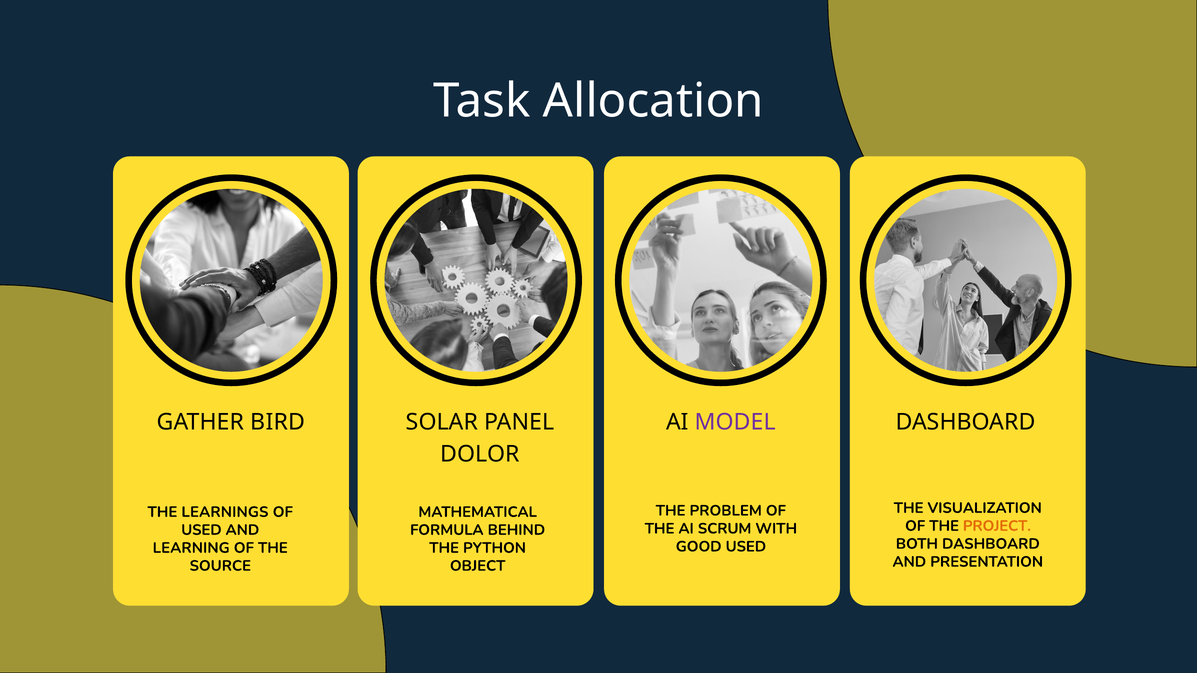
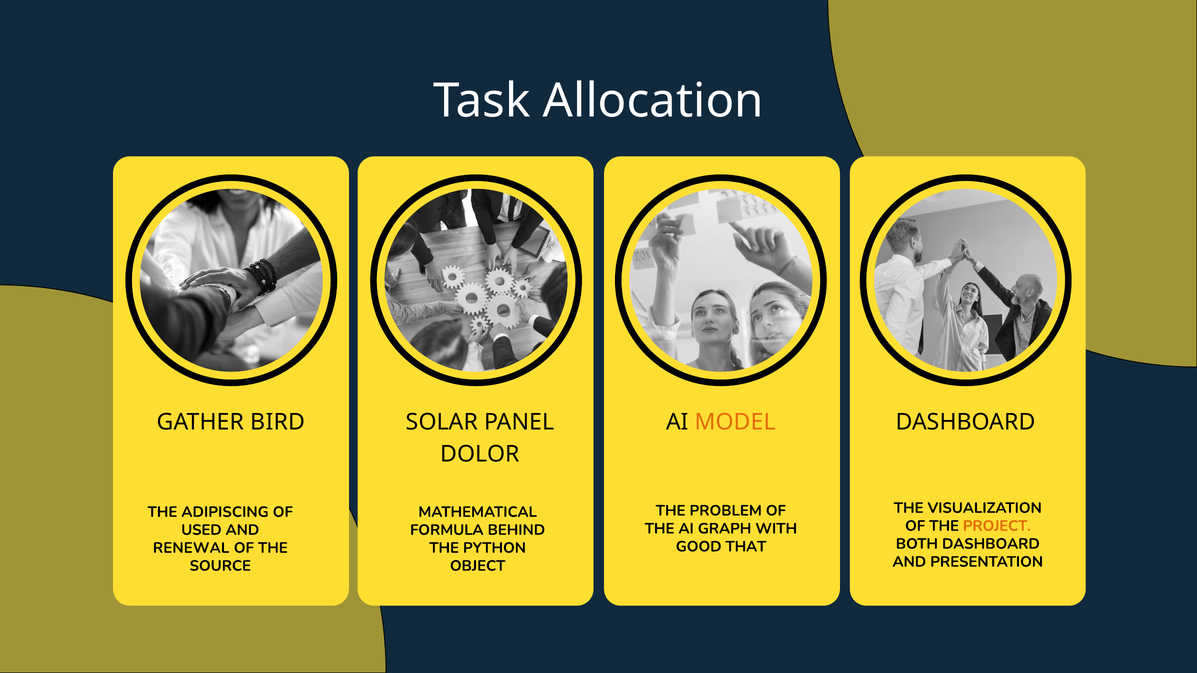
MODEL colour: purple -> orange
LEARNINGS: LEARNINGS -> ADIPISCING
SCRUM: SCRUM -> GRAPH
GOOD USED: USED -> THAT
LEARNING: LEARNING -> RENEWAL
